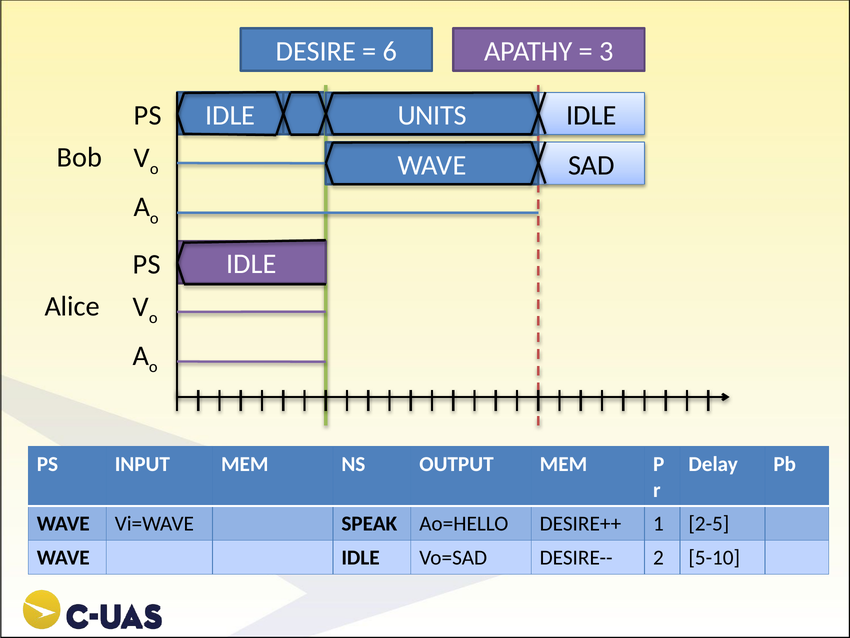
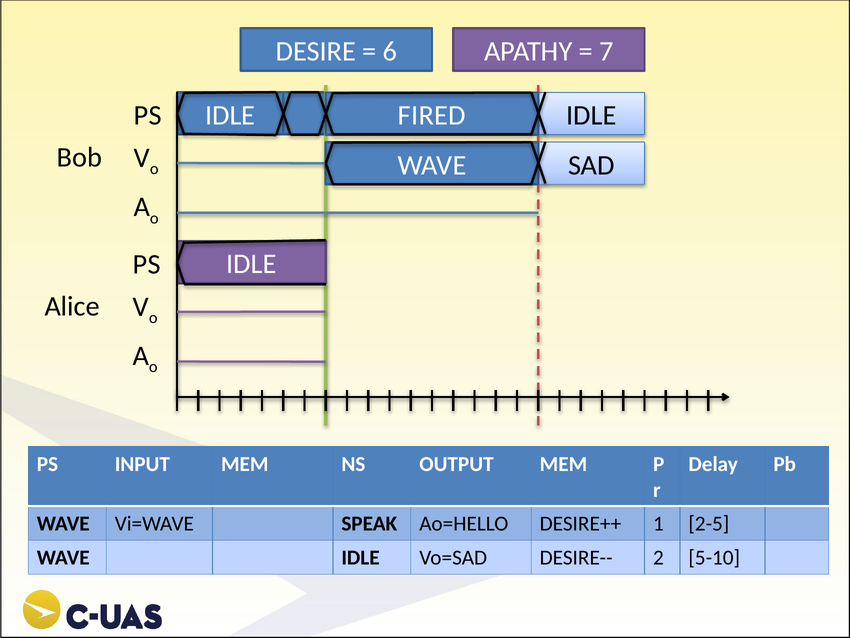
3: 3 -> 7
UNITS: UNITS -> FIRED
